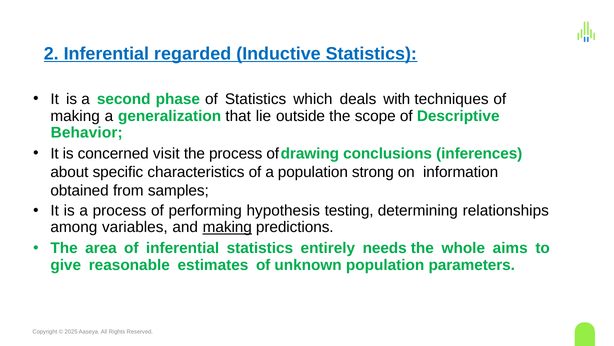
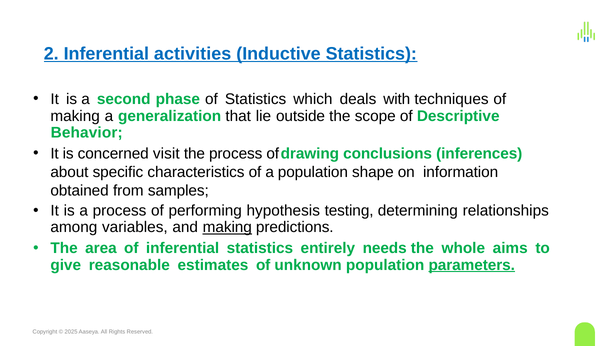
regarded: regarded -> activities
strong: strong -> shape
parameters underline: none -> present
